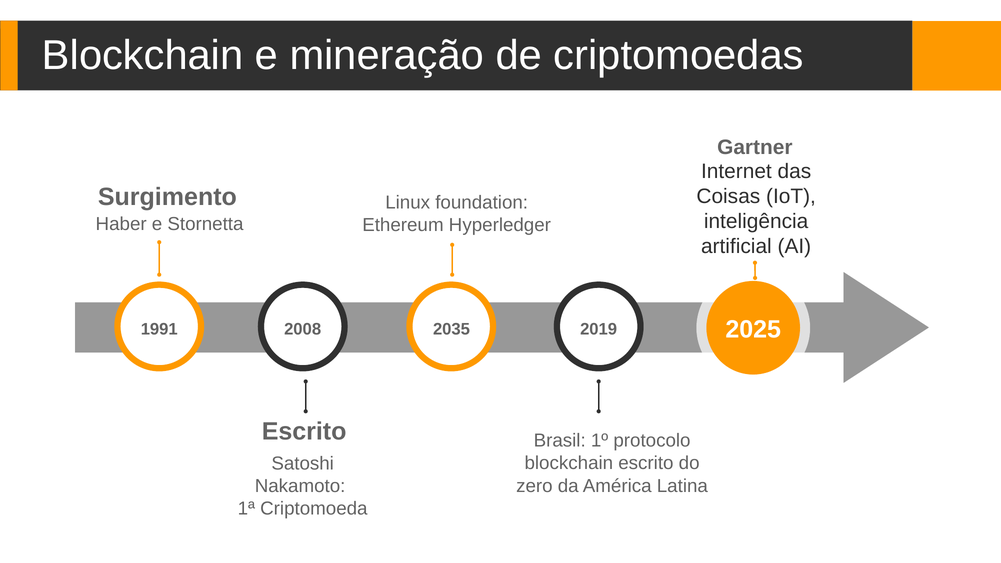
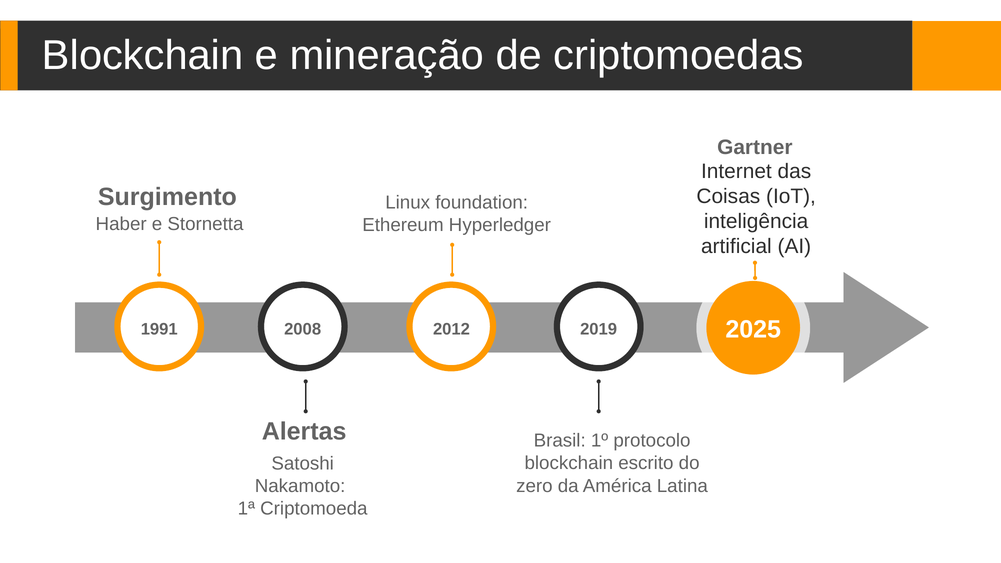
2035: 2035 -> 2012
Escrito at (304, 432): Escrito -> Alertas
